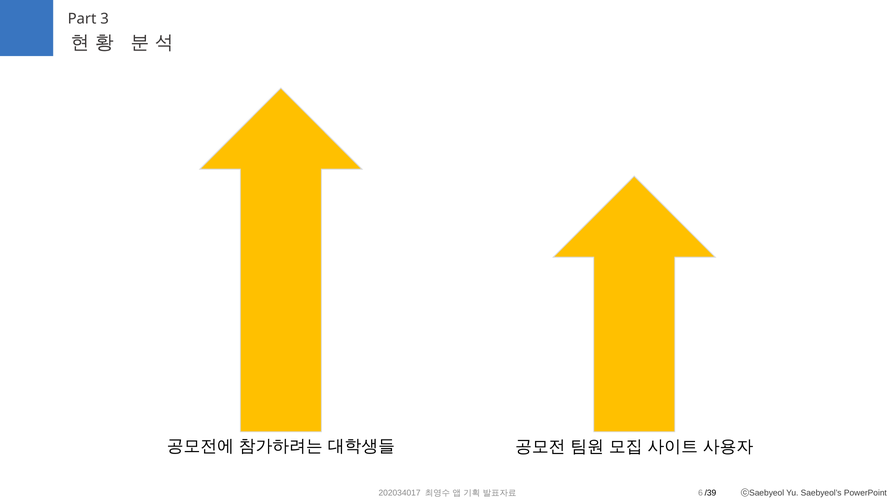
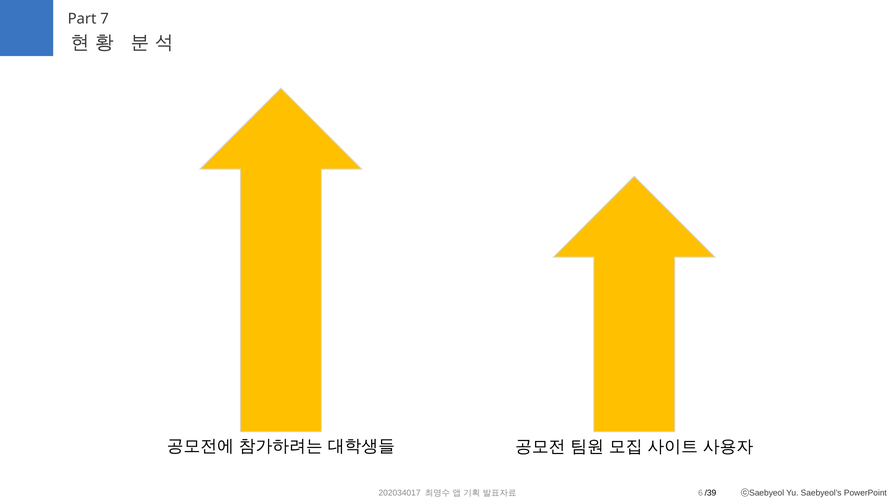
3: 3 -> 7
